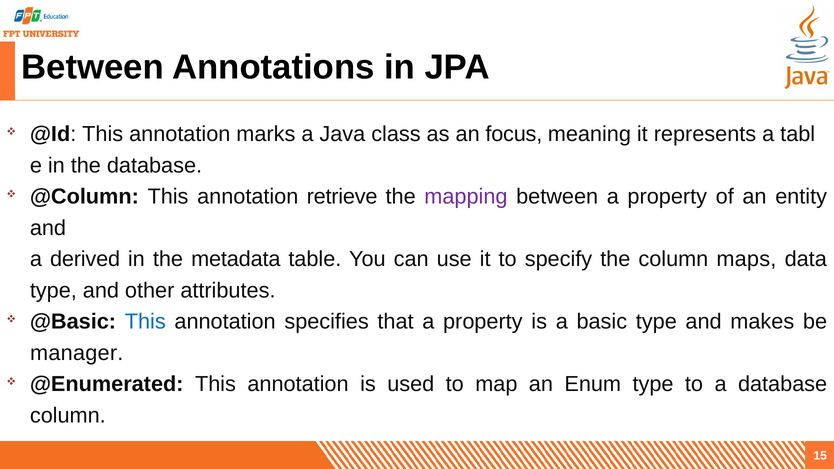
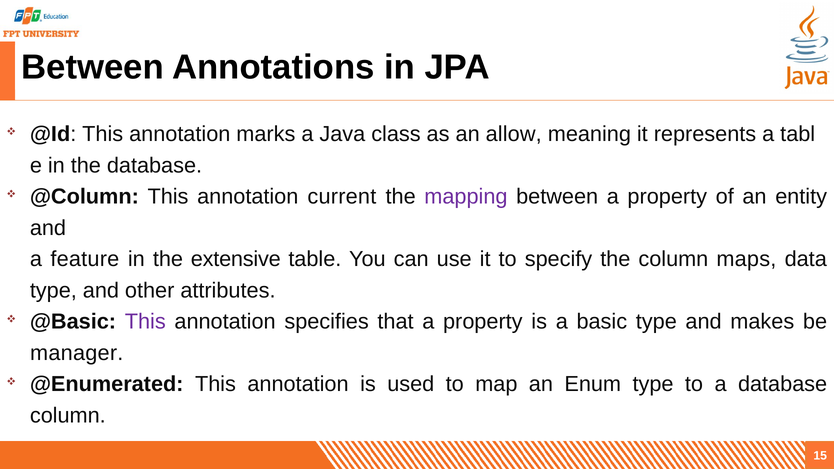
focus: focus -> allow
retrieve: retrieve -> current
derived: derived -> feature
metadata: metadata -> extensive
This at (145, 322) colour: blue -> purple
